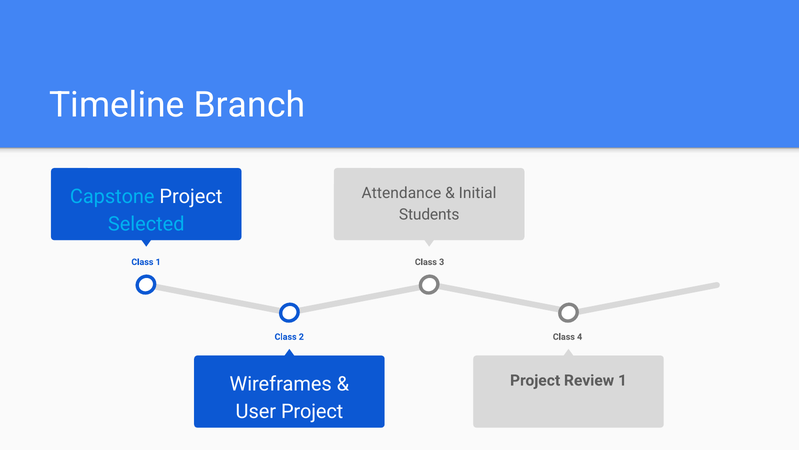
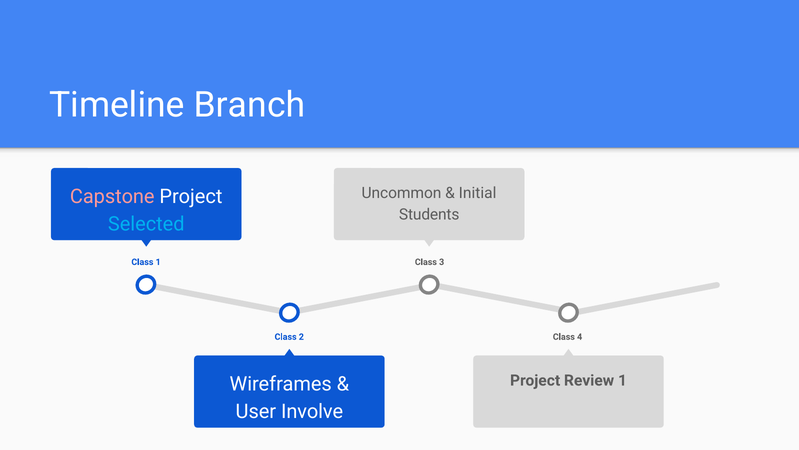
Attendance: Attendance -> Uncommon
Capstone colour: light blue -> pink
User Project: Project -> Involve
